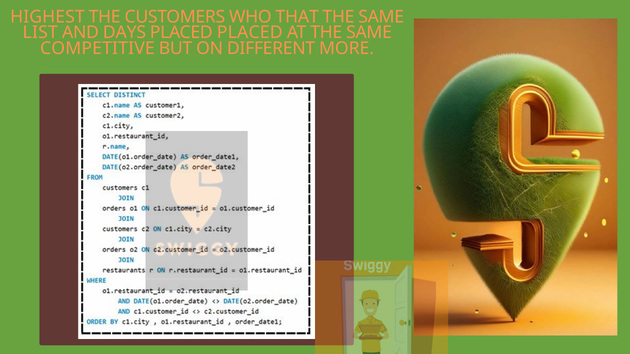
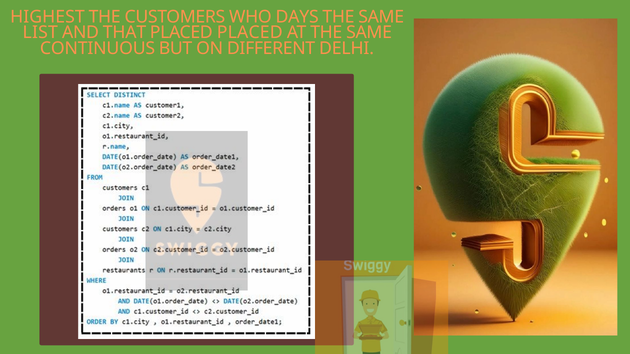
THAT: THAT -> DAYS
DAYS: DAYS -> THAT
COMPETITIVE: COMPETITIVE -> CONTINUOUS
MORE: MORE -> DELHI
